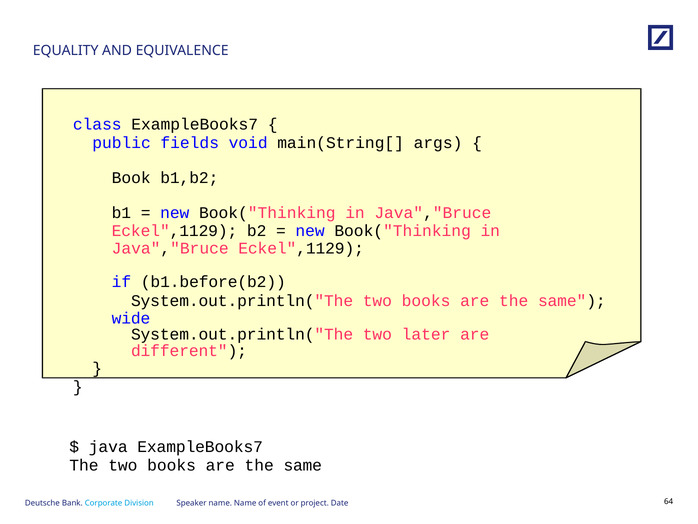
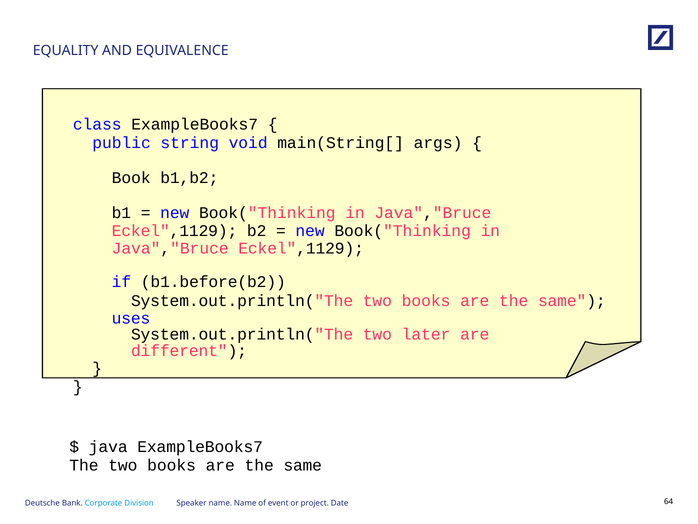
fields: fields -> string
wide: wide -> uses
